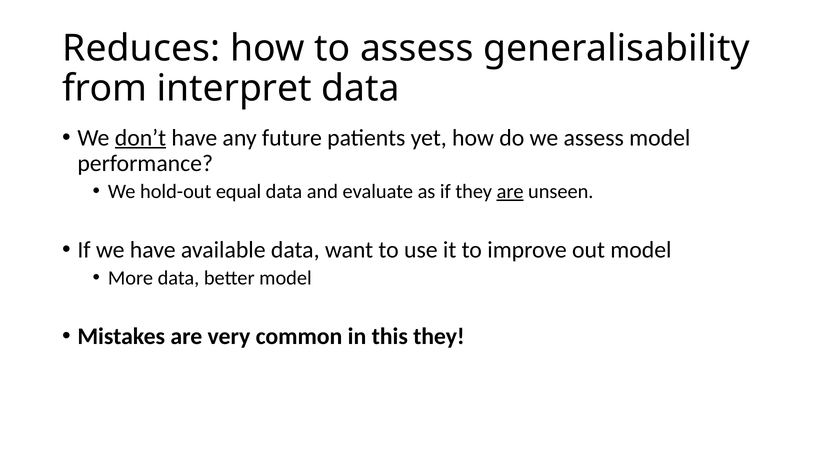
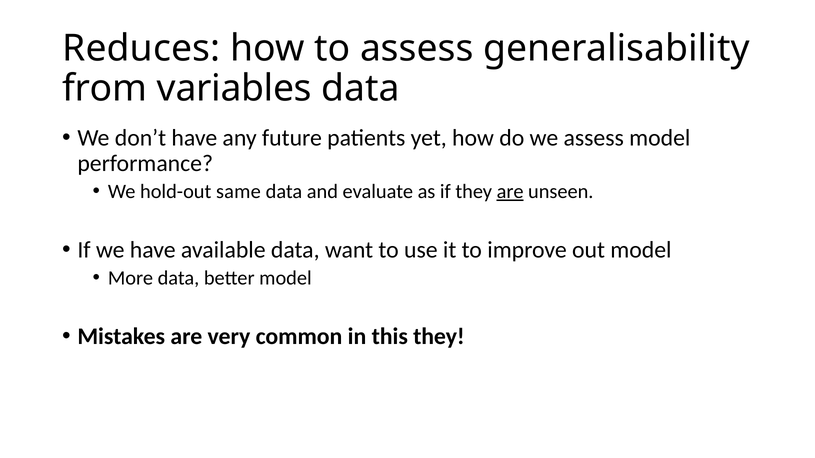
interpret: interpret -> variables
don’t underline: present -> none
equal: equal -> same
